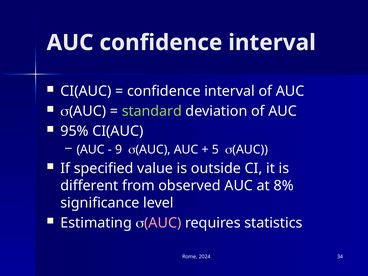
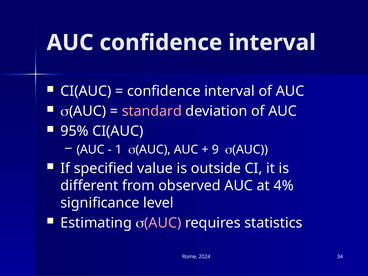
standard colour: light green -> pink
9: 9 -> 1
5: 5 -> 9
8%: 8% -> 4%
